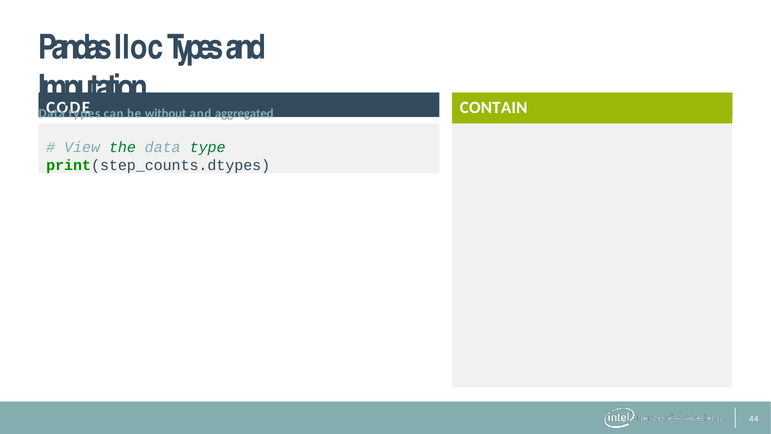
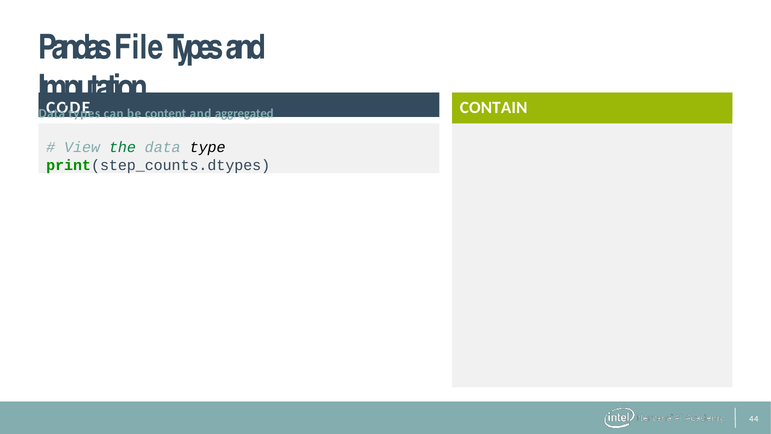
Iloc: Iloc -> File
without: without -> content
type colour: green -> black
